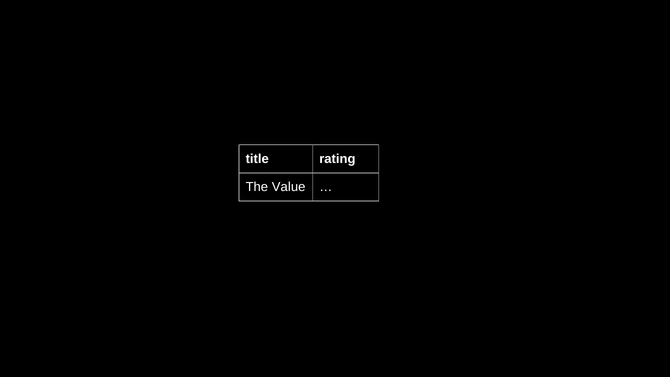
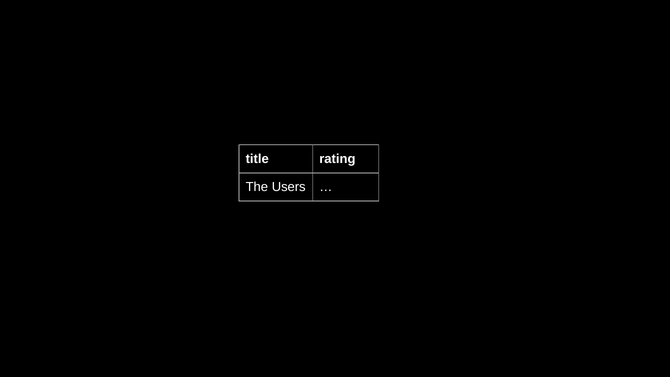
Value: Value -> Users
